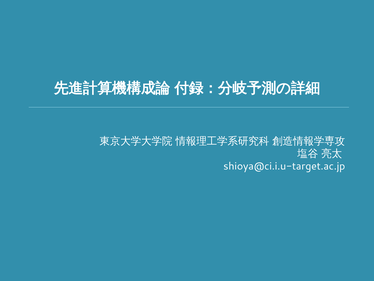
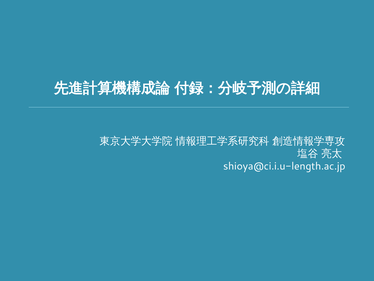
shioya@ci.i.u-target.ac.jp: shioya@ci.i.u-target.ac.jp -> shioya@ci.i.u-length.ac.jp
